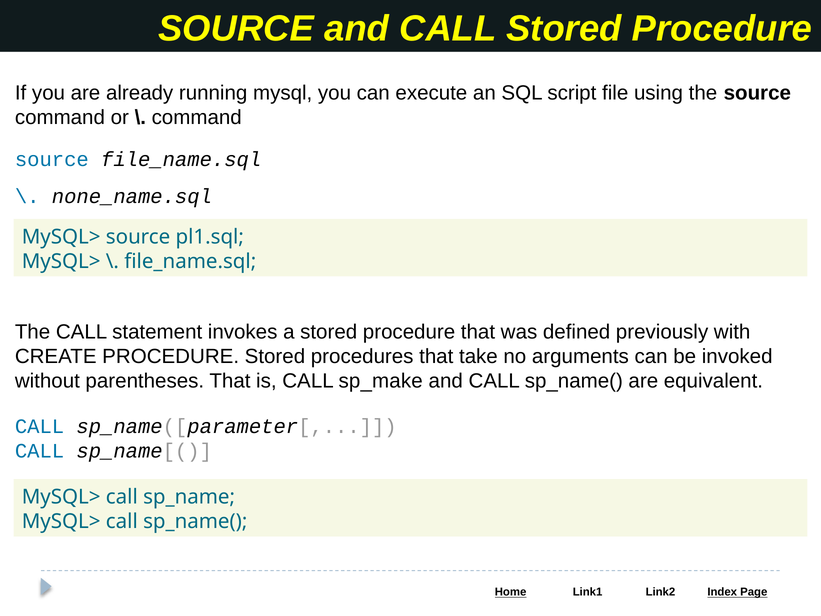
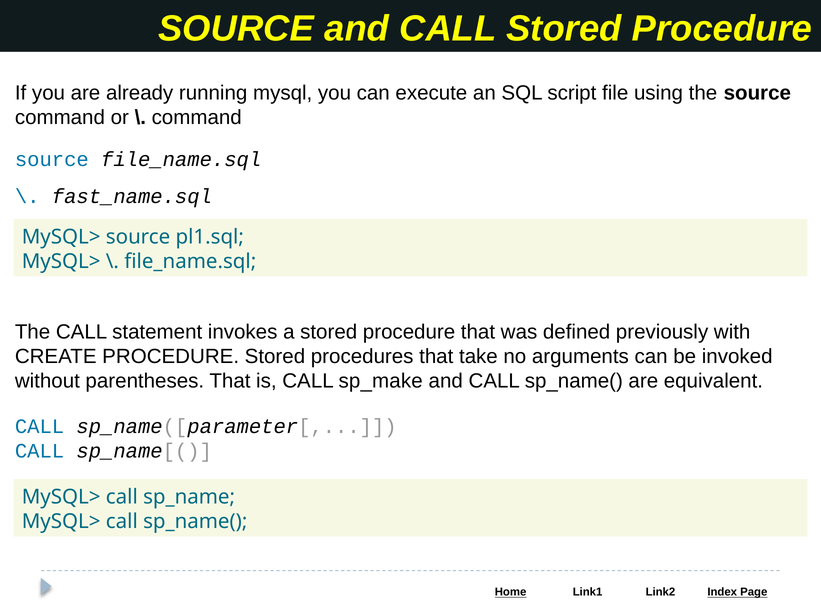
none_name.sql: none_name.sql -> fast_name.sql
